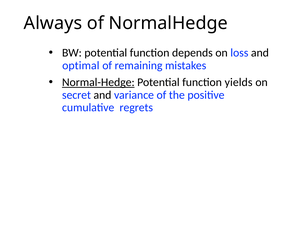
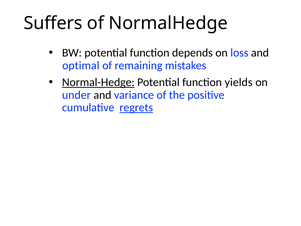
Always: Always -> Suffers
secret: secret -> under
regrets underline: none -> present
